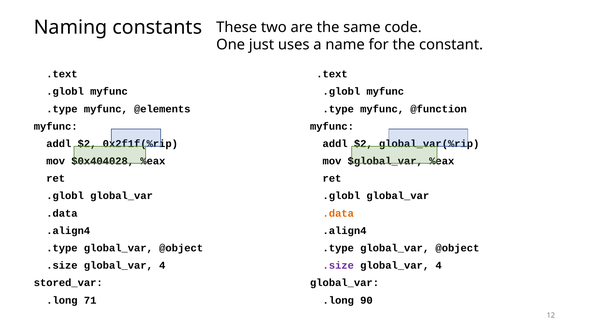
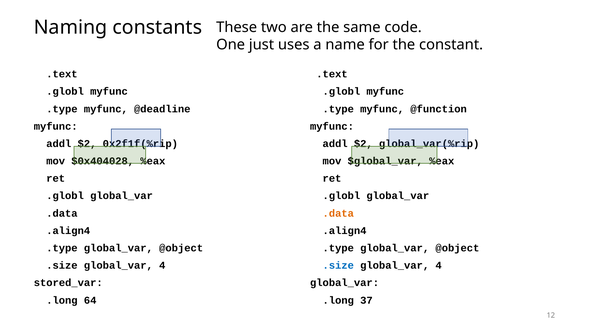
@elements: @elements -> @deadline
.size at (338, 266) colour: purple -> blue
71: 71 -> 64
90: 90 -> 37
